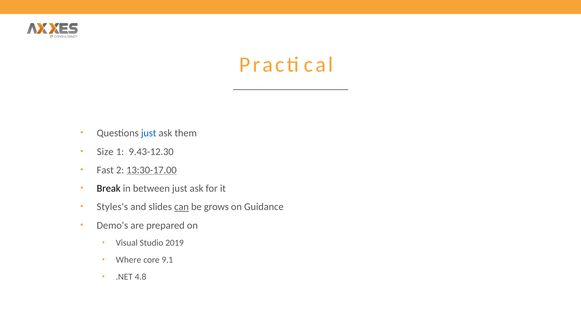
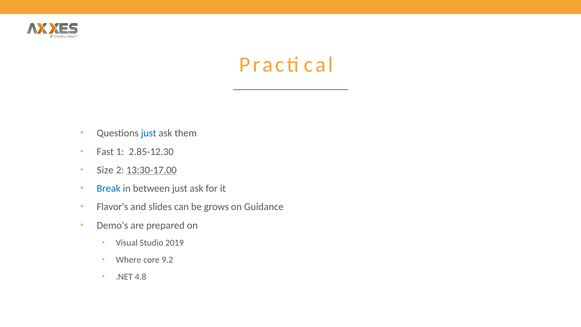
Size: Size -> Fast
9.43-12.30: 9.43-12.30 -> 2.85-12.30
Fast: Fast -> Size
Break colour: black -> blue
Styles's: Styles's -> Flavor's
can underline: present -> none
9.1: 9.1 -> 9.2
